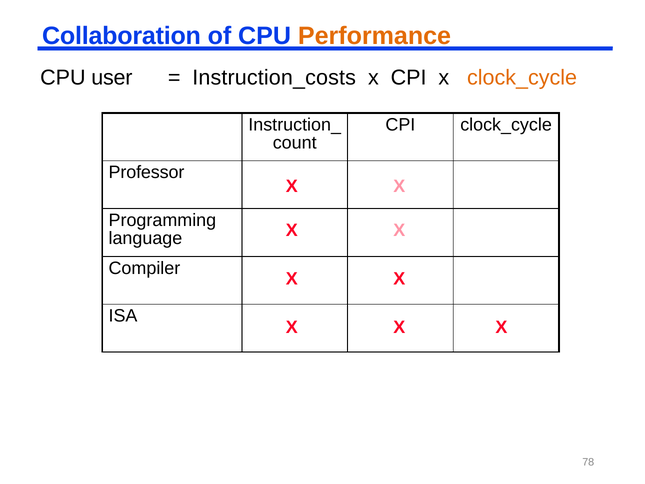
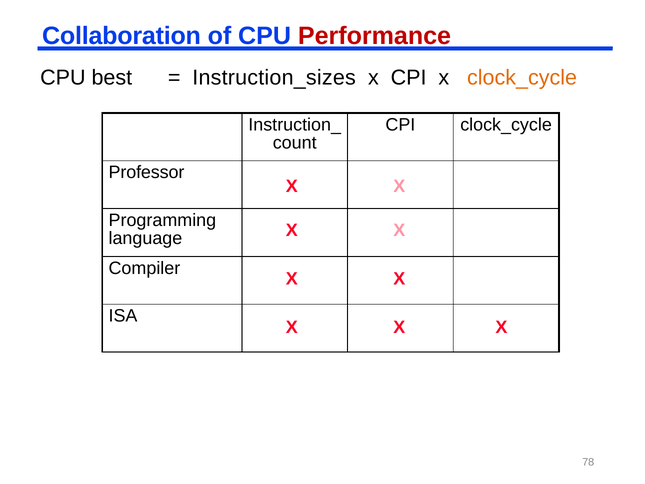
Performance colour: orange -> red
user: user -> best
Instruction_costs: Instruction_costs -> Instruction_sizes
